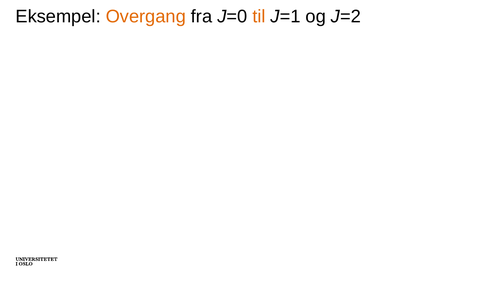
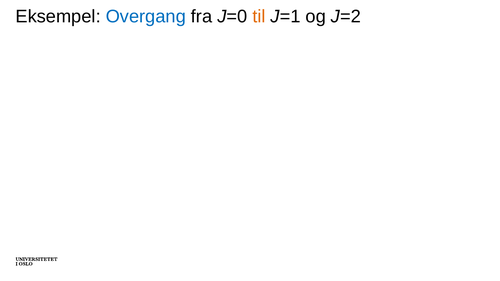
Overgang colour: orange -> blue
